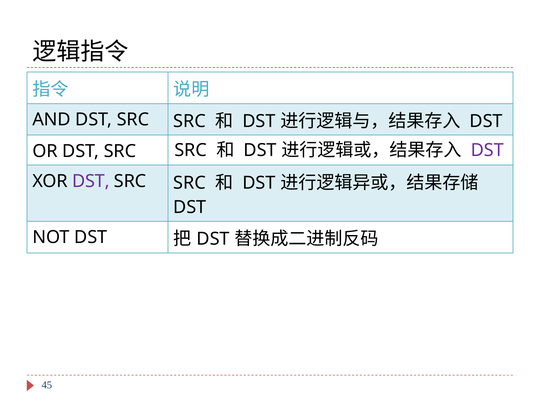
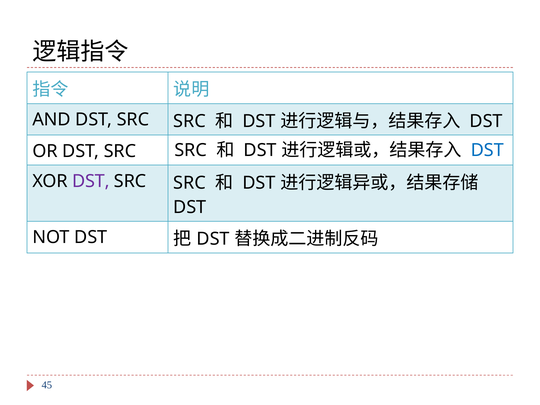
DST at (487, 150) colour: purple -> blue
